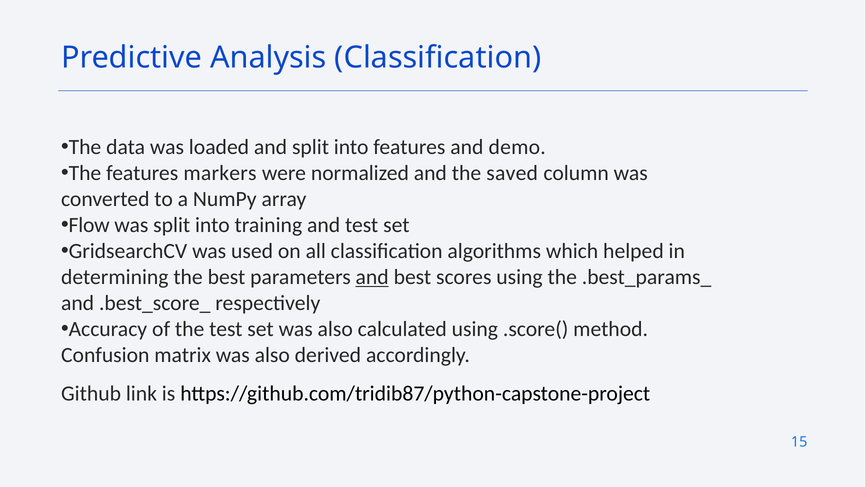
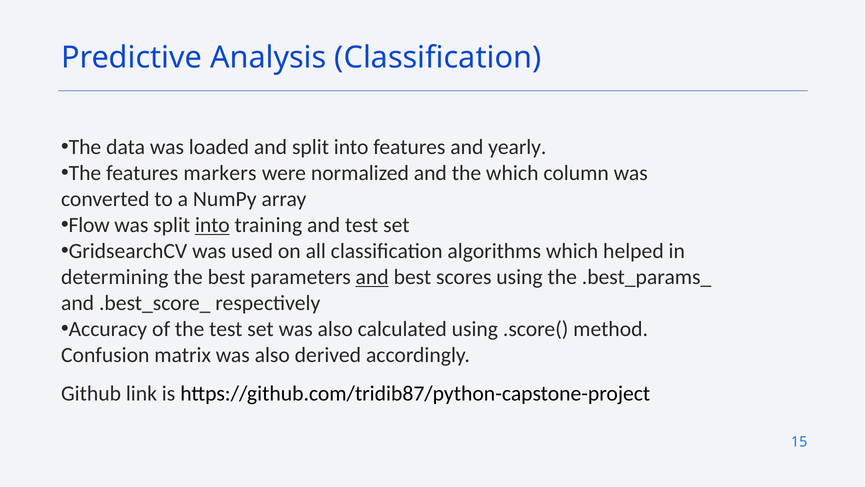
demo: demo -> yearly
the saved: saved -> which
into at (212, 225) underline: none -> present
